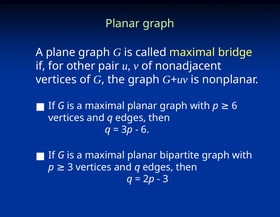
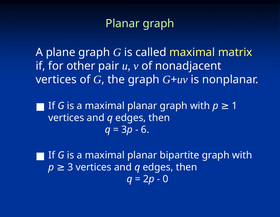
bridge: bridge -> matrix
p 6: 6 -> 1
3 at (166, 179): 3 -> 0
